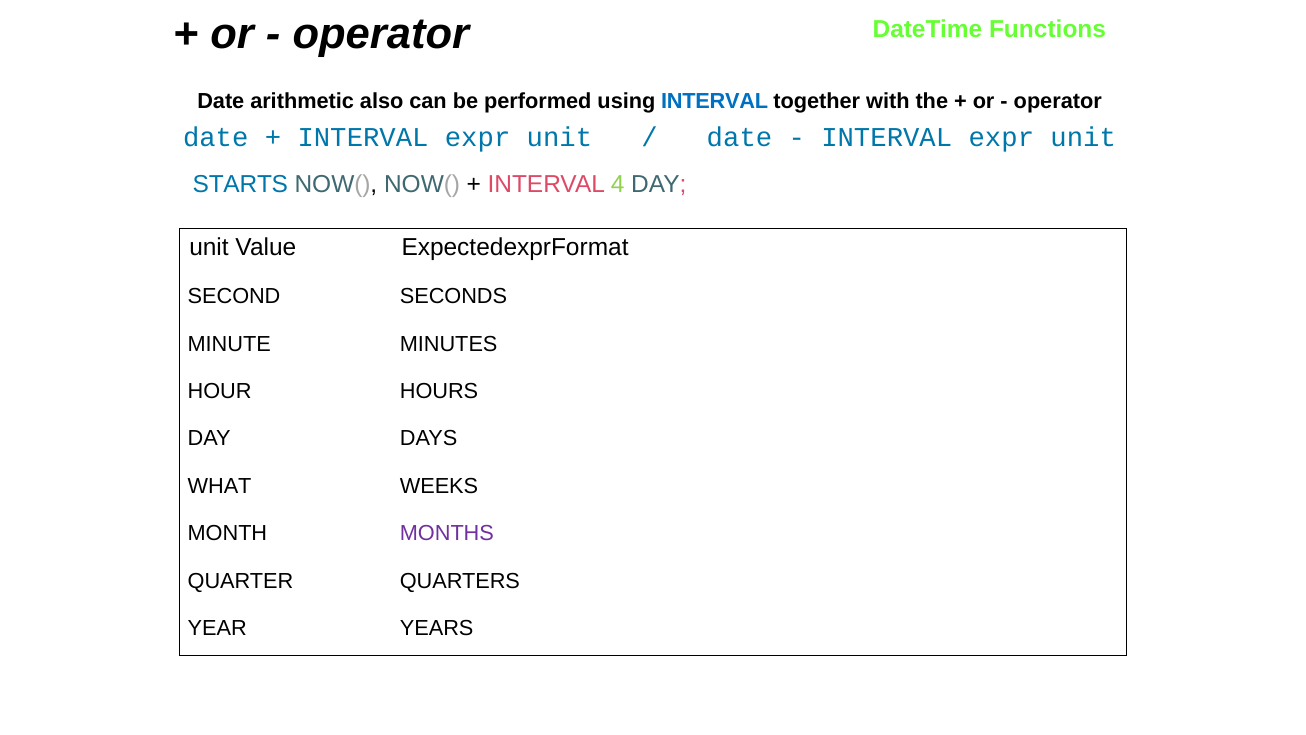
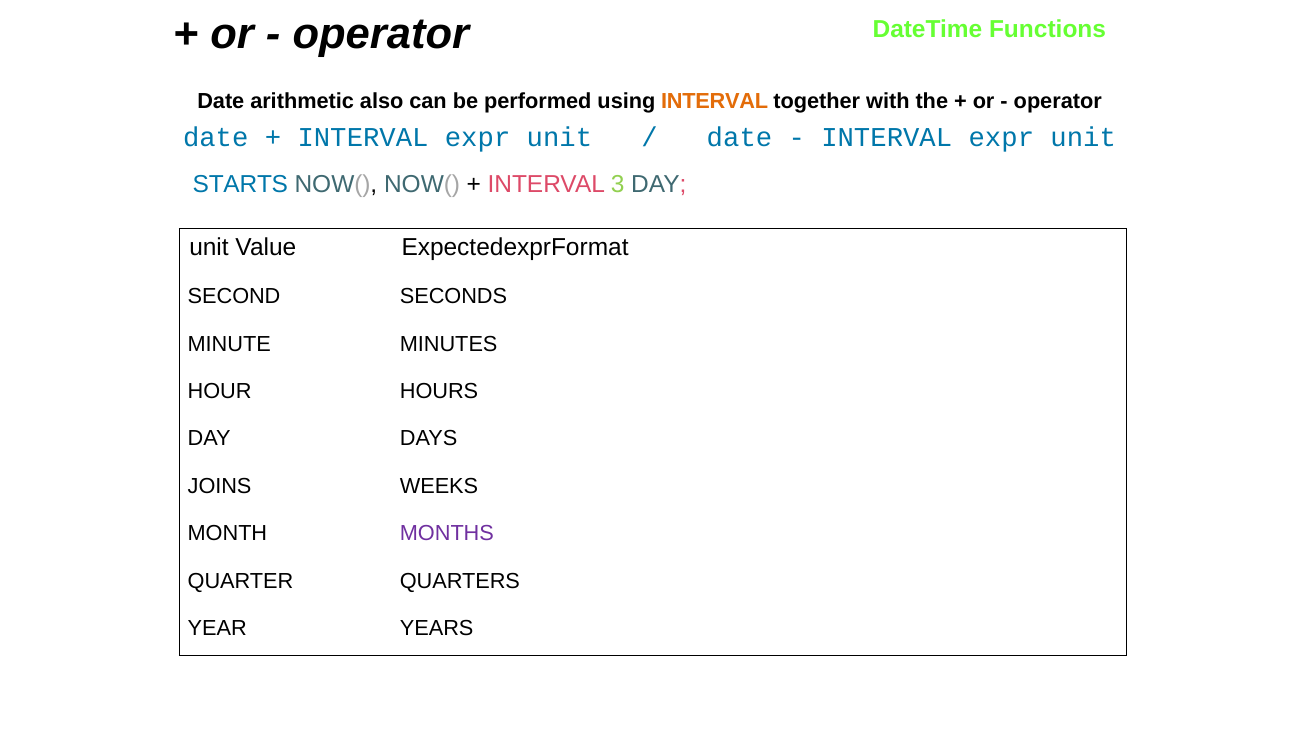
INTERVAL at (715, 101) colour: blue -> orange
4: 4 -> 3
WHAT: WHAT -> JOINS
